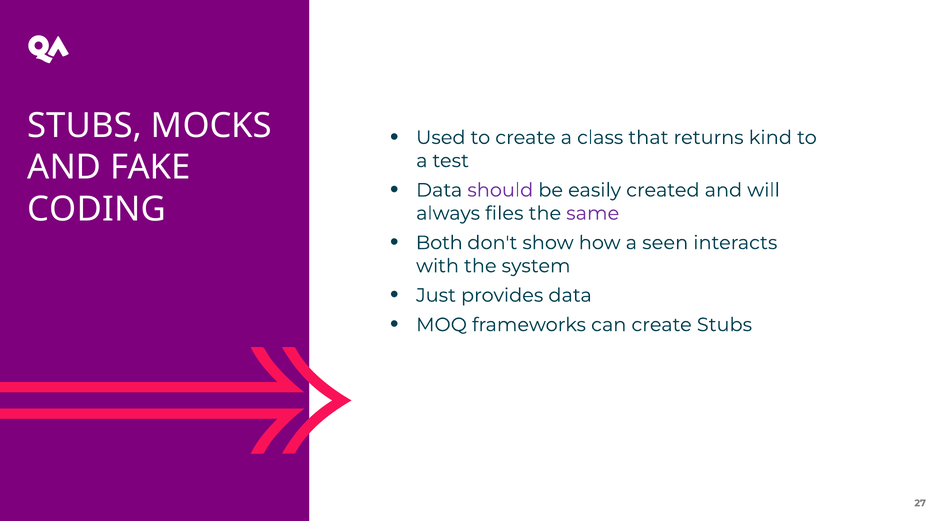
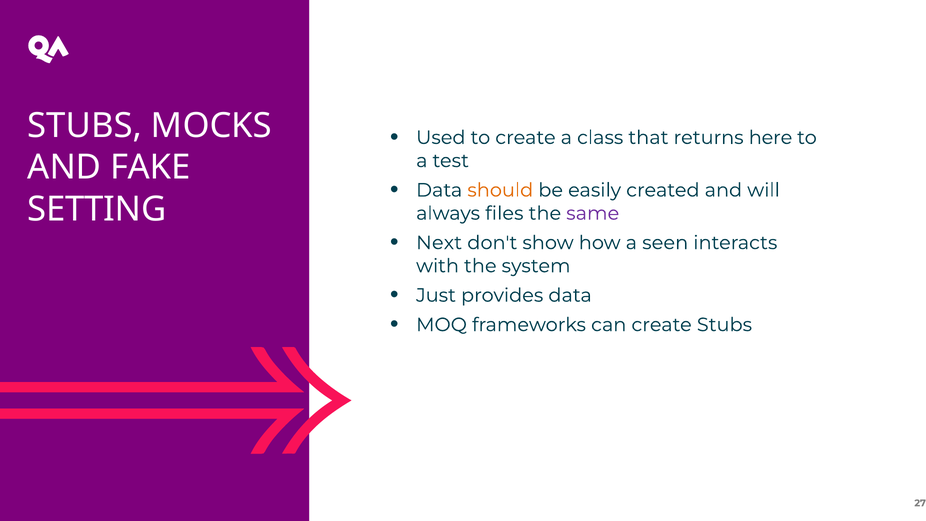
kind: kind -> here
should colour: purple -> orange
CODING: CODING -> SETTING
Both: Both -> Next
